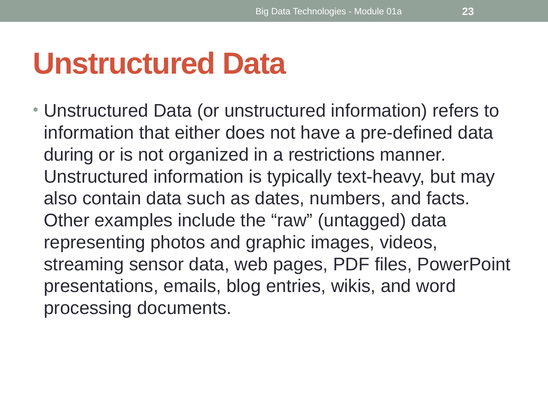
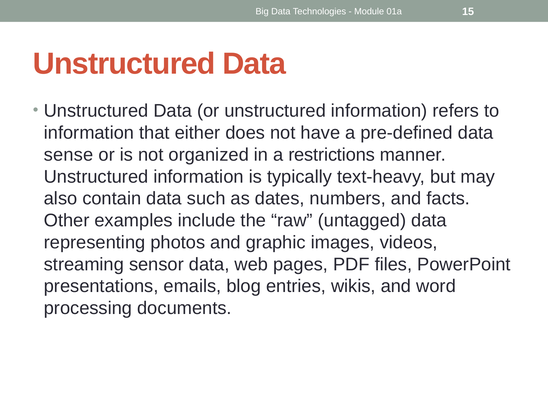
23: 23 -> 15
during: during -> sense
